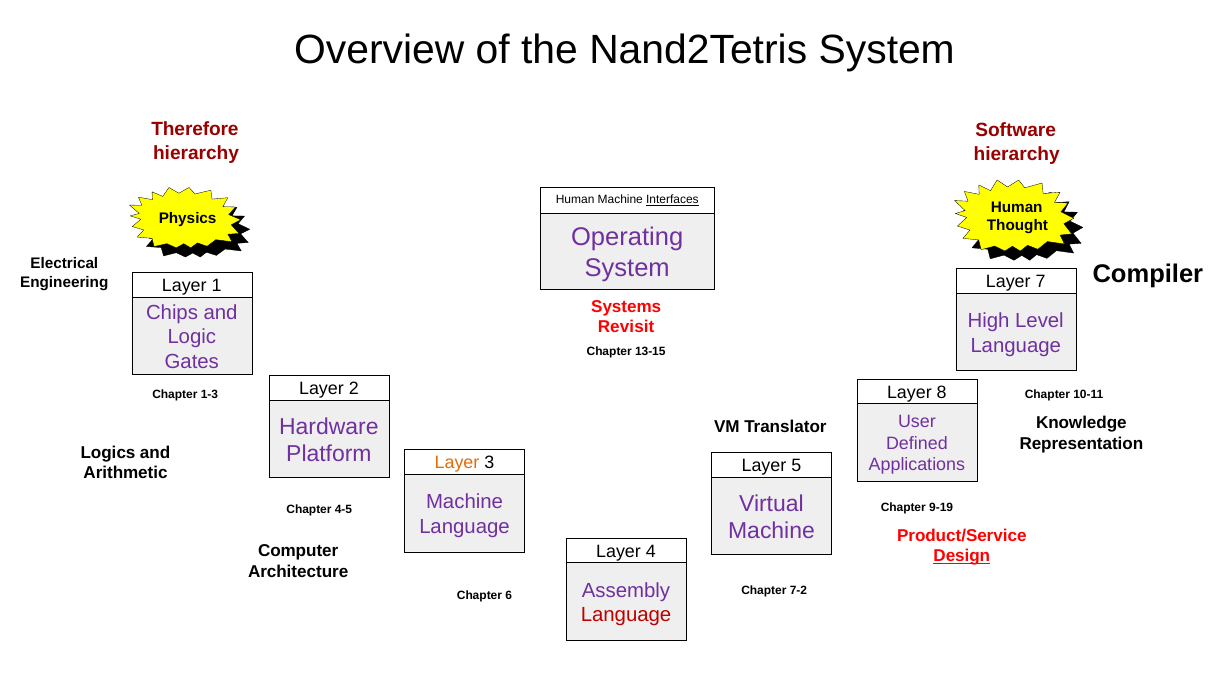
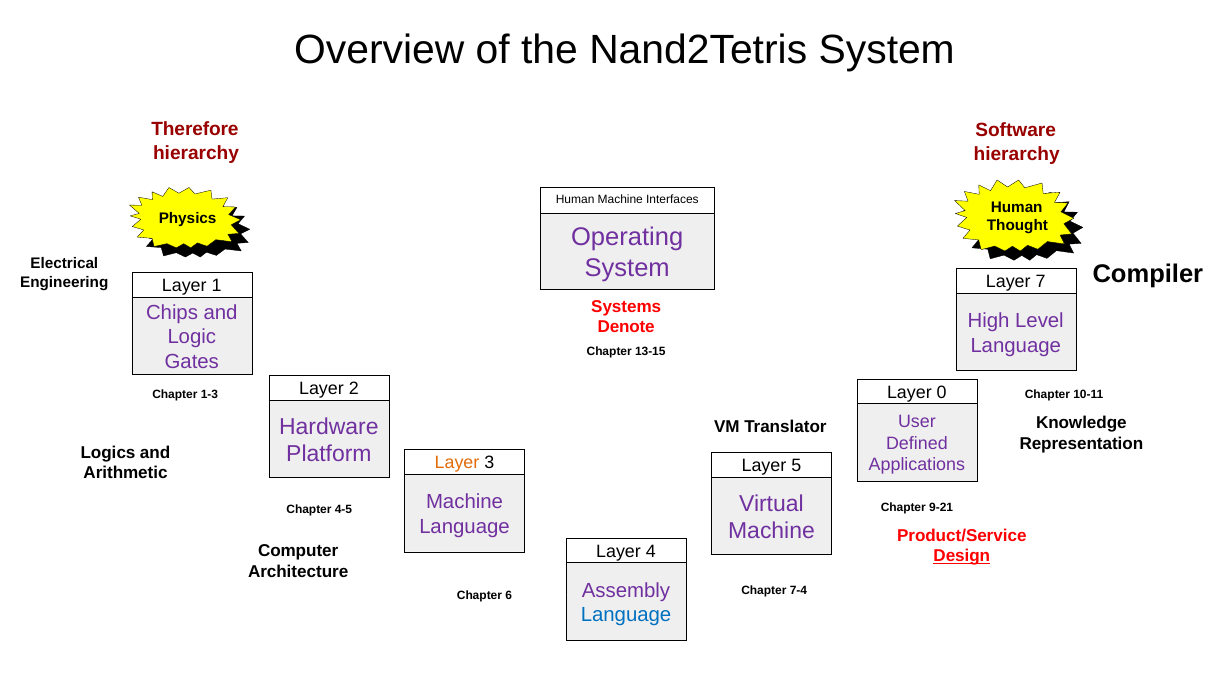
Interfaces underline: present -> none
Revisit: Revisit -> Denote
8: 8 -> 0
9-19: 9-19 -> 9-21
7-2: 7-2 -> 7-4
Language at (626, 615) colour: red -> blue
